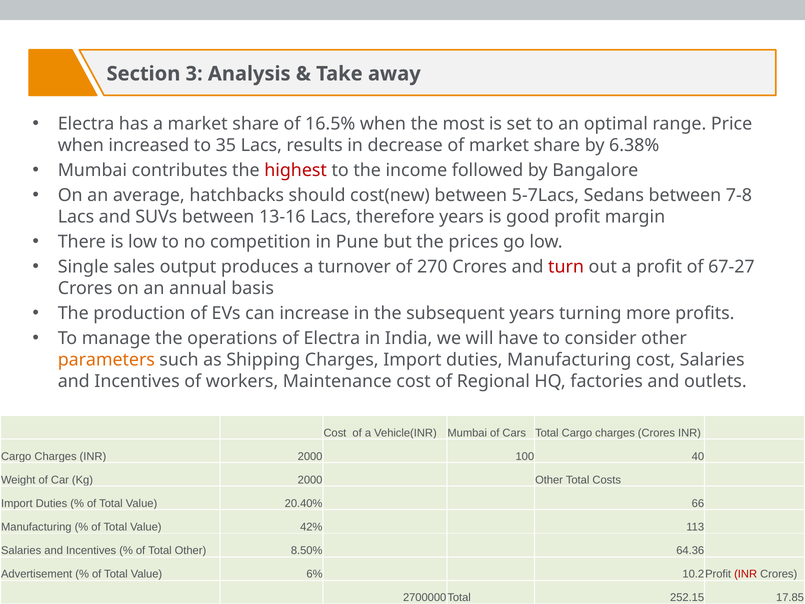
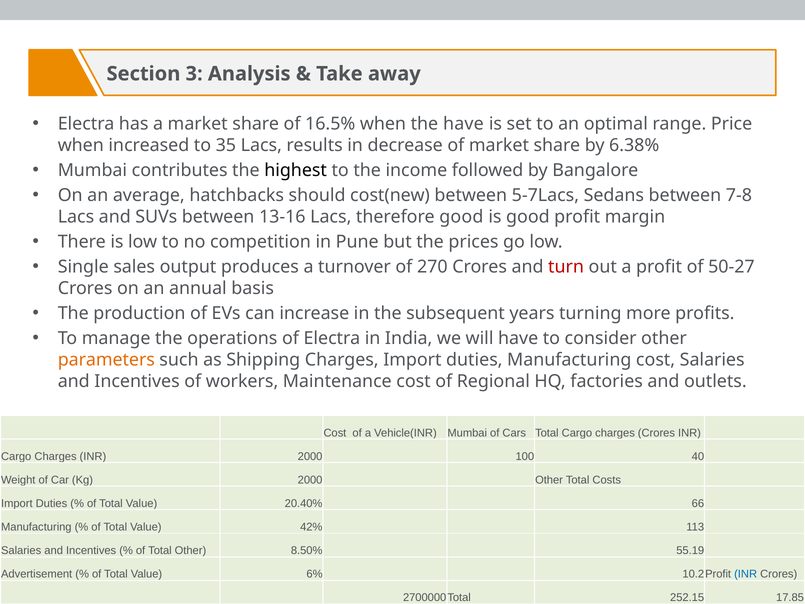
the most: most -> have
highest colour: red -> black
therefore years: years -> good
67-27: 67-27 -> 50-27
64.36: 64.36 -> 55.19
INR at (746, 574) colour: red -> blue
